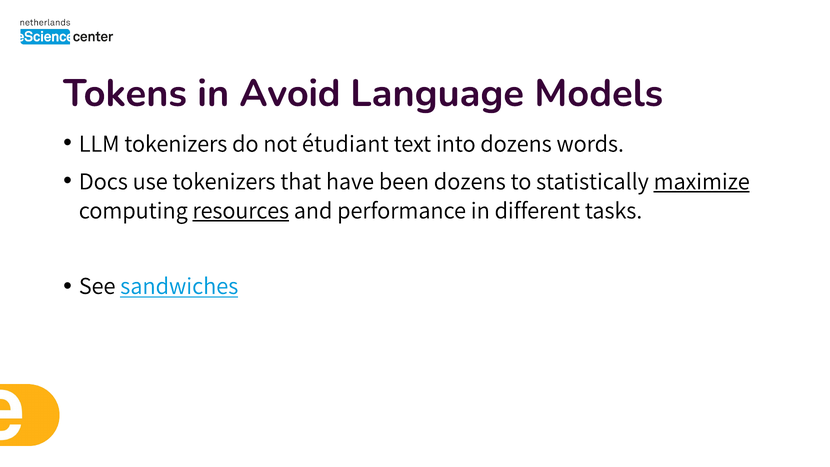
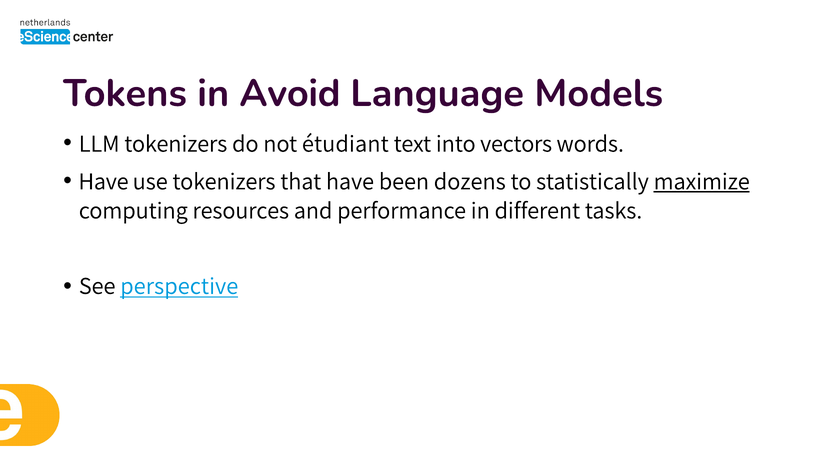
into dozens: dozens -> vectors
Docs at (103, 181): Docs -> Have
resources underline: present -> none
sandwiches: sandwiches -> perspective
